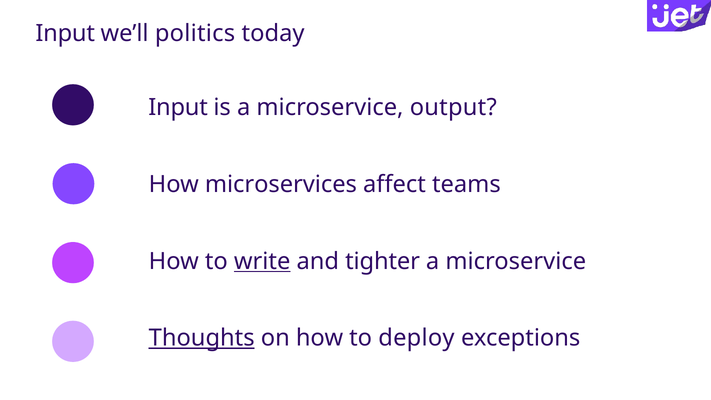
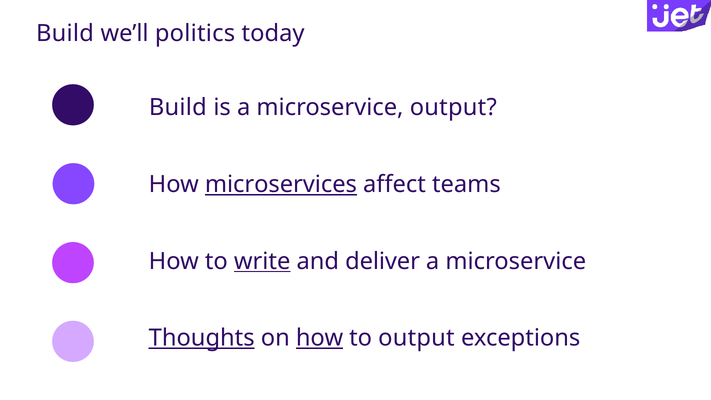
Input at (65, 33): Input -> Build
Input at (178, 108): Input -> Build
microservices underline: none -> present
tighter: tighter -> deliver
how at (320, 338) underline: none -> present
to deploy: deploy -> output
